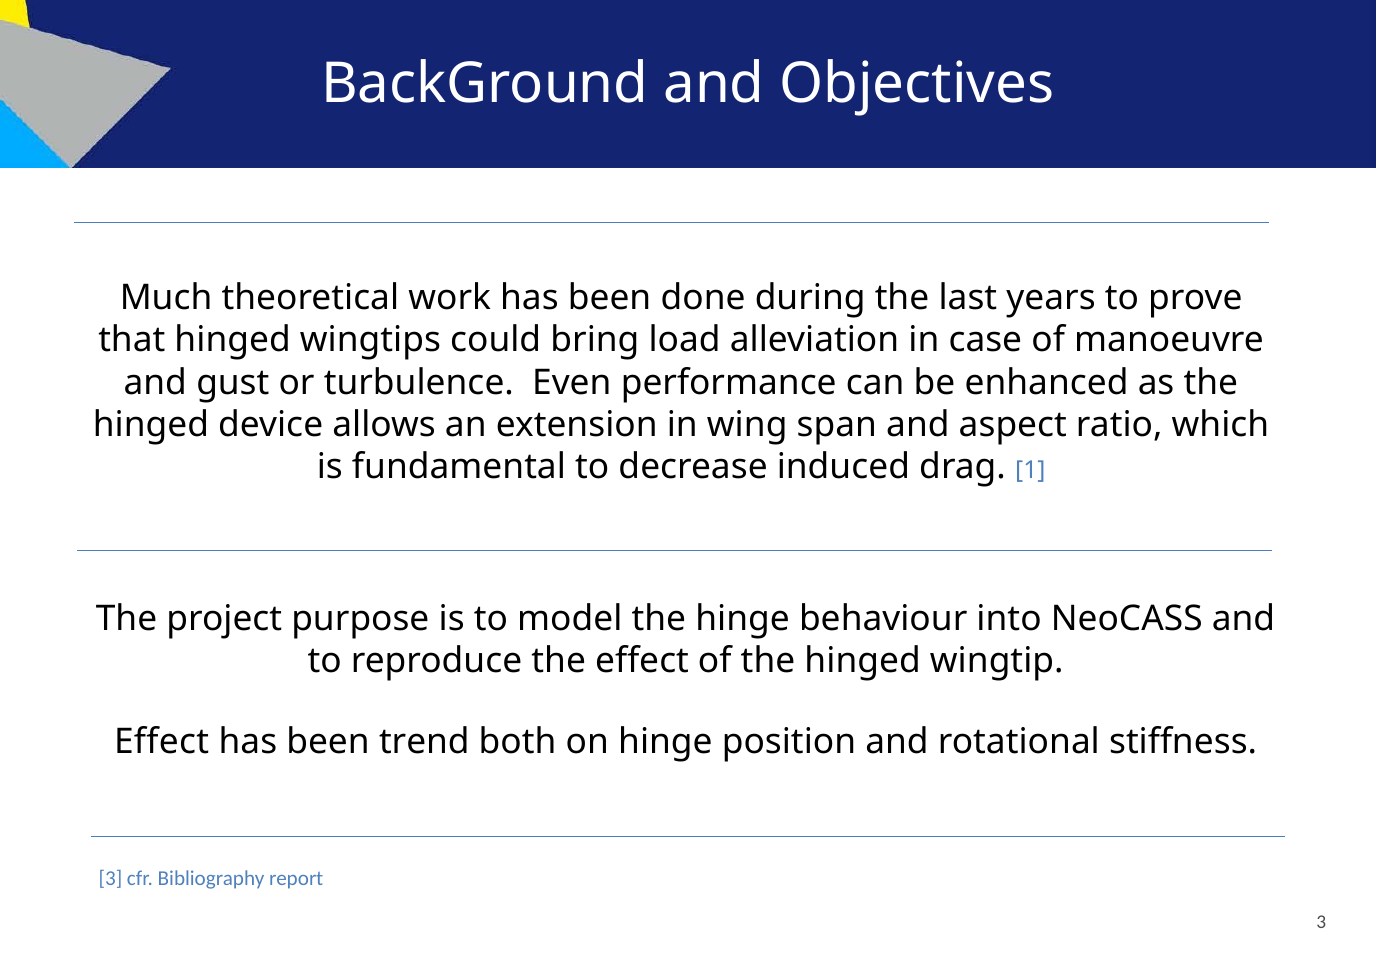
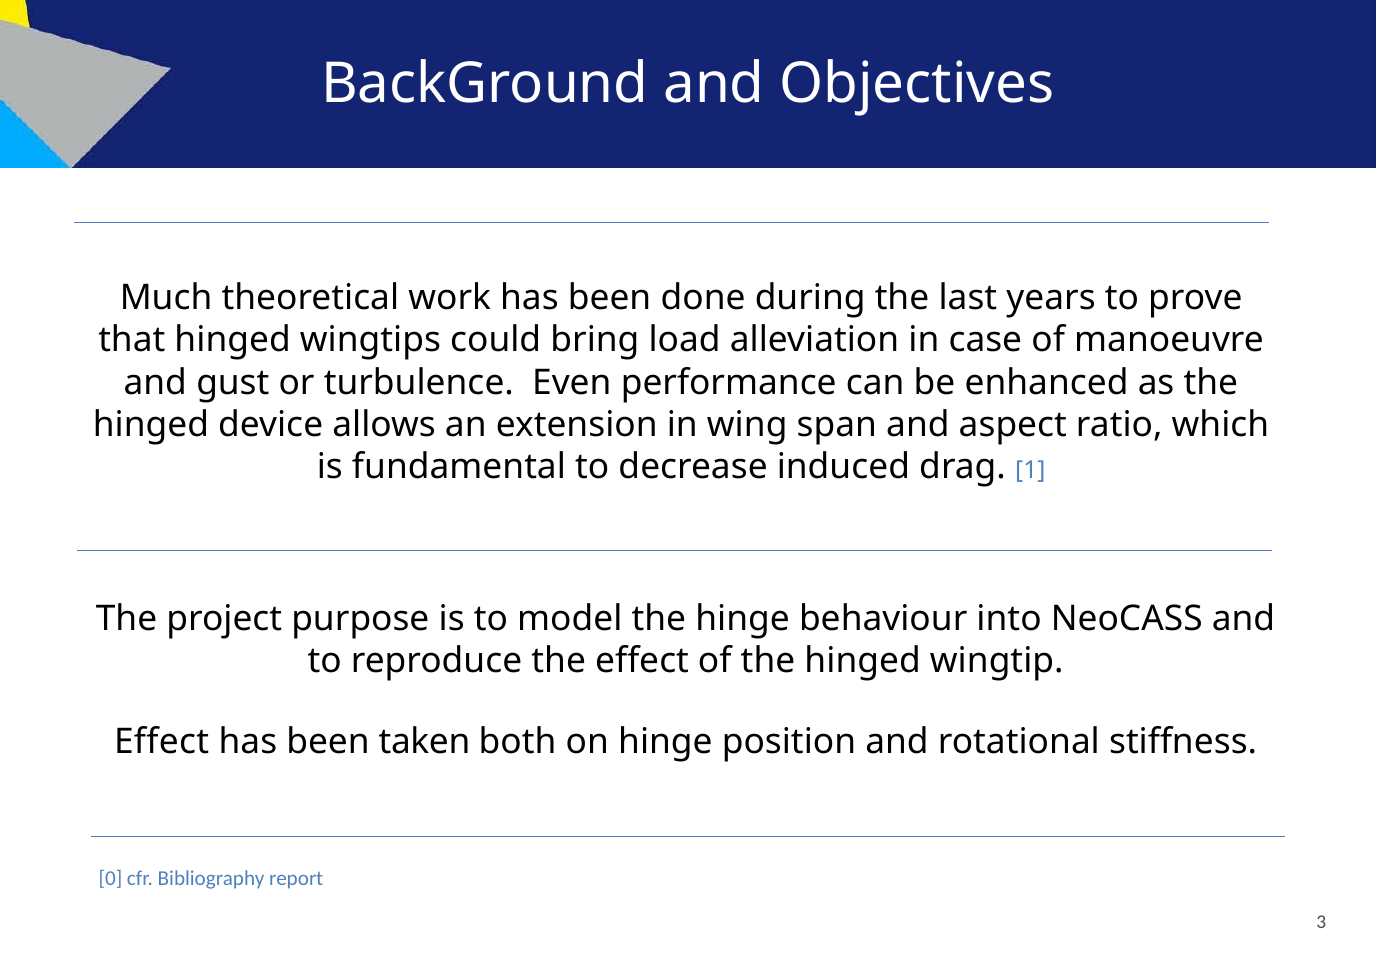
trend: trend -> taken
3 at (110, 878): 3 -> 0
